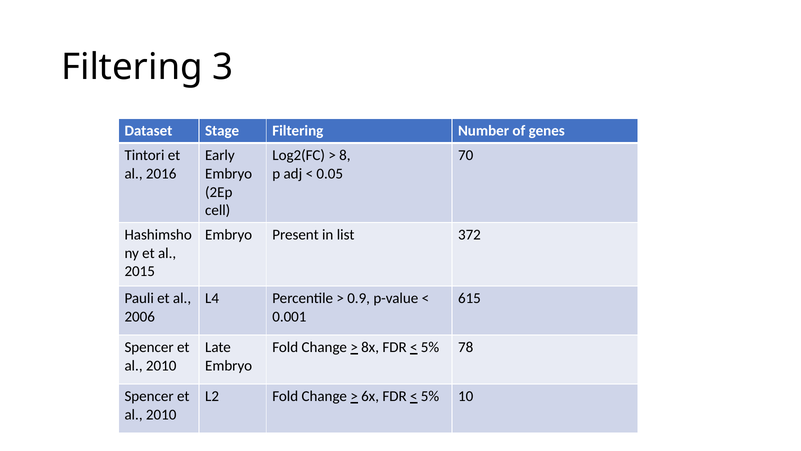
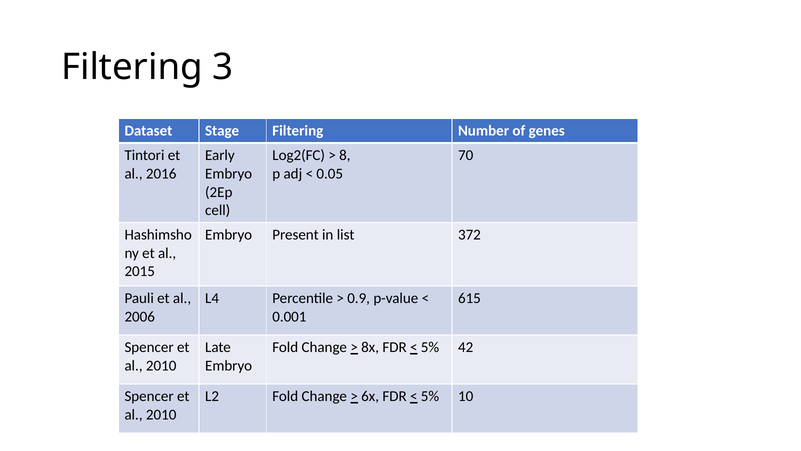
78: 78 -> 42
